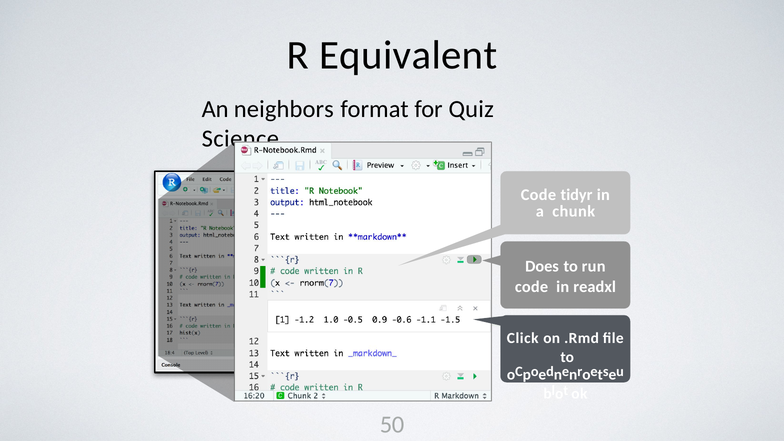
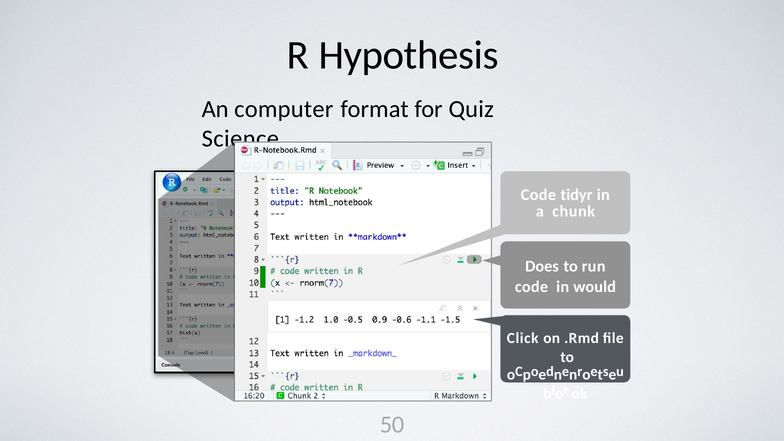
Equivalent: Equivalent -> Hypothesis
neighbors: neighbors -> computer
readxl: readxl -> would
